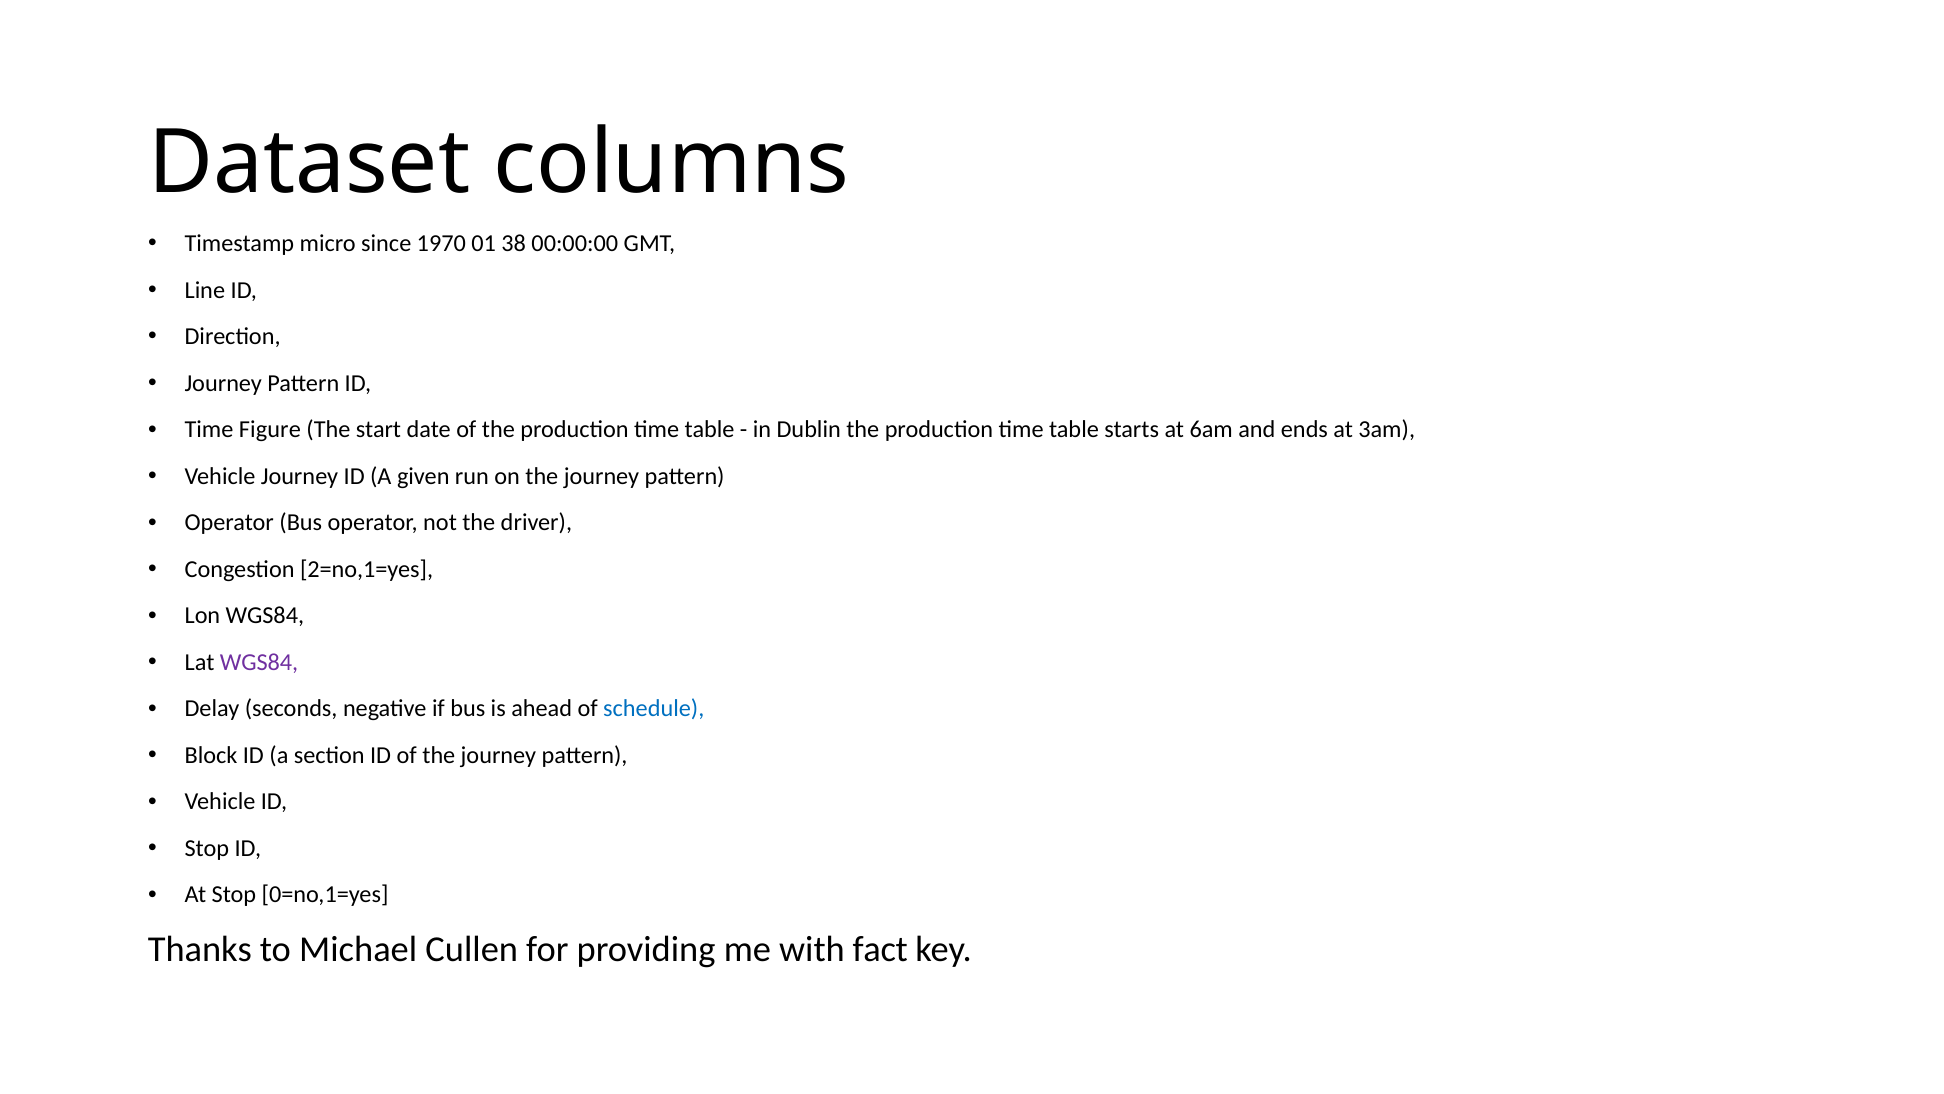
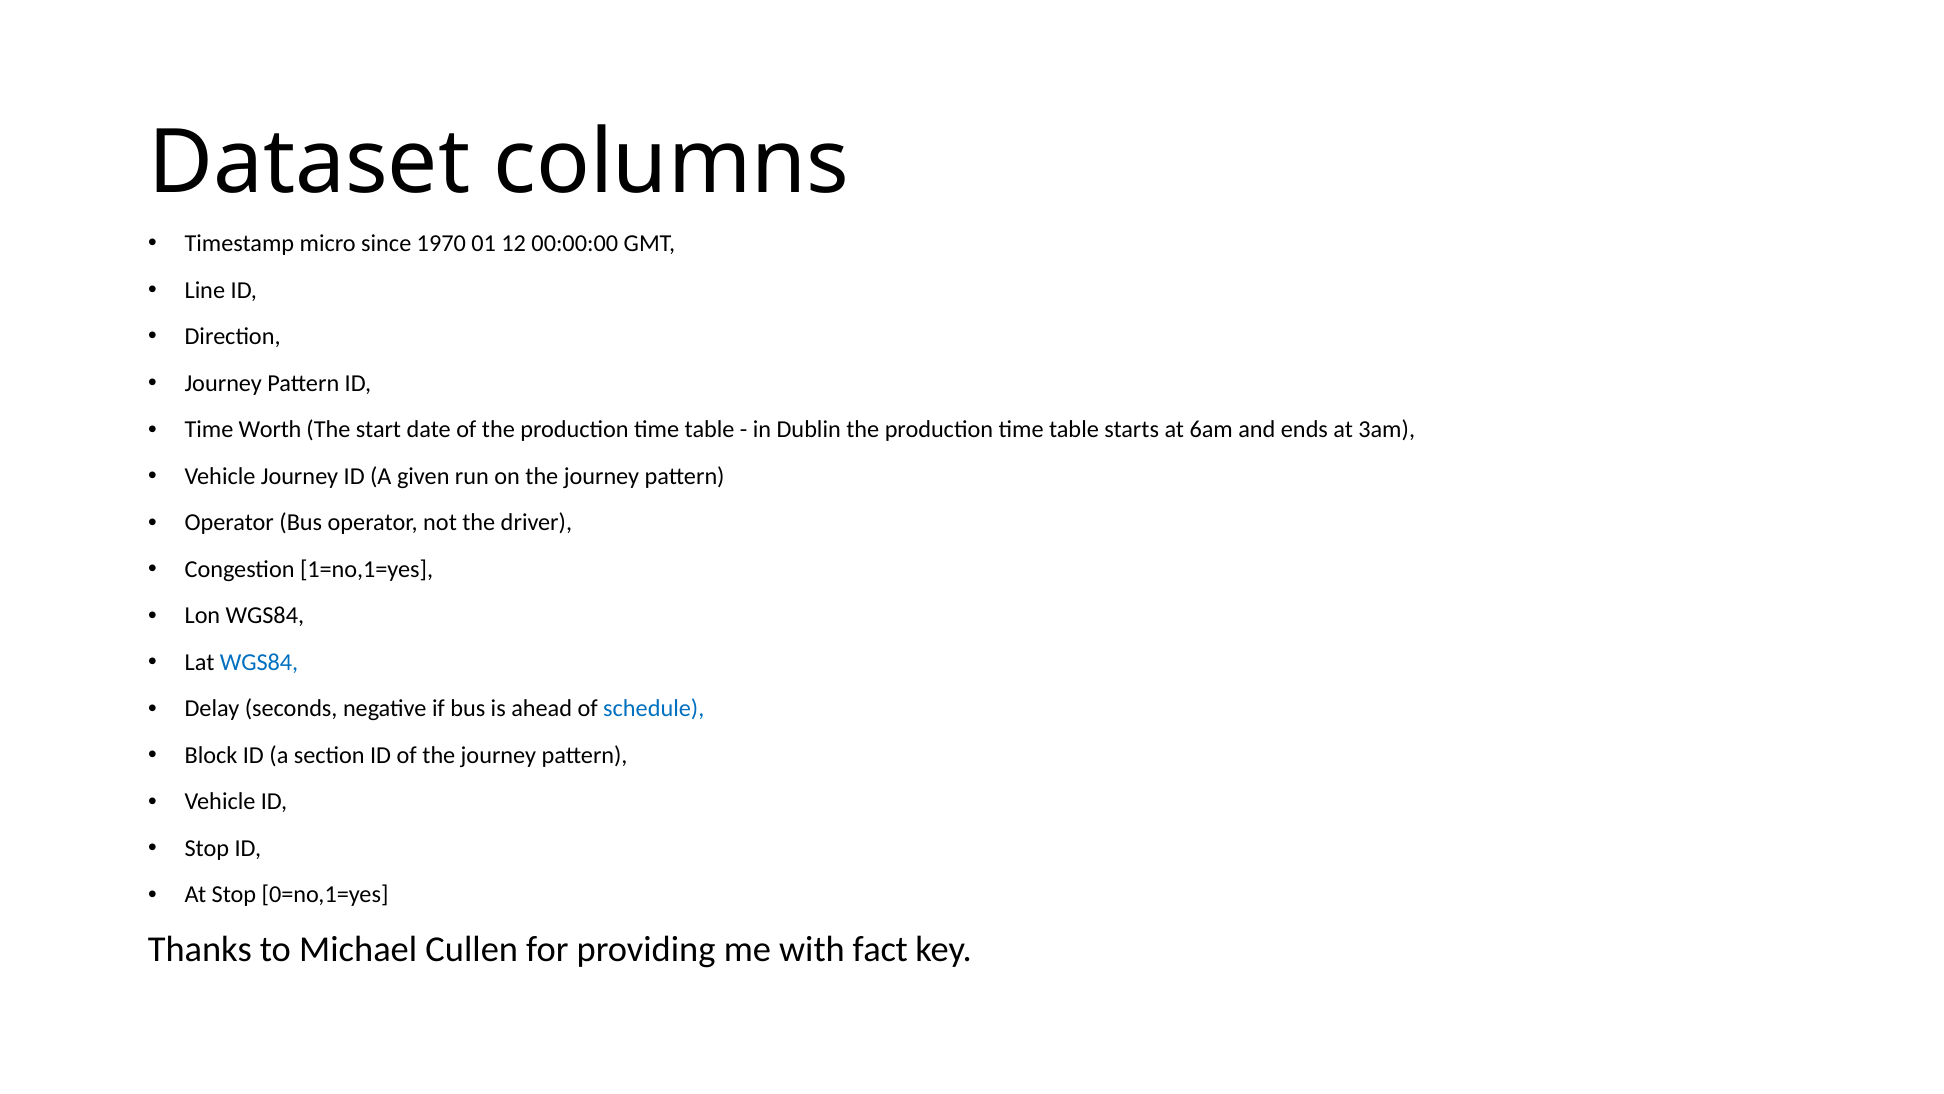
38: 38 -> 12
Figure: Figure -> Worth
2=no,1=yes: 2=no,1=yes -> 1=no,1=yes
WGS84 at (259, 662) colour: purple -> blue
